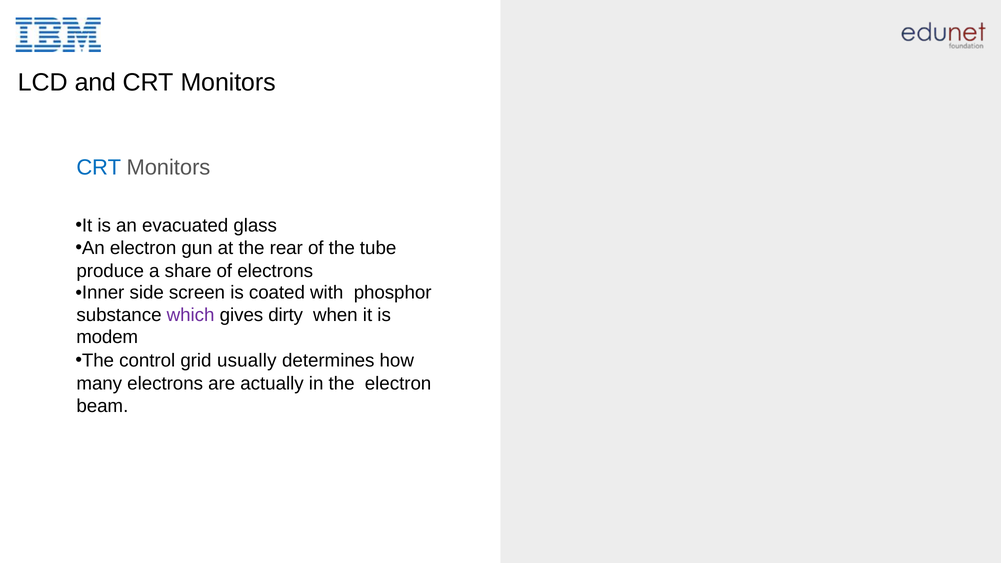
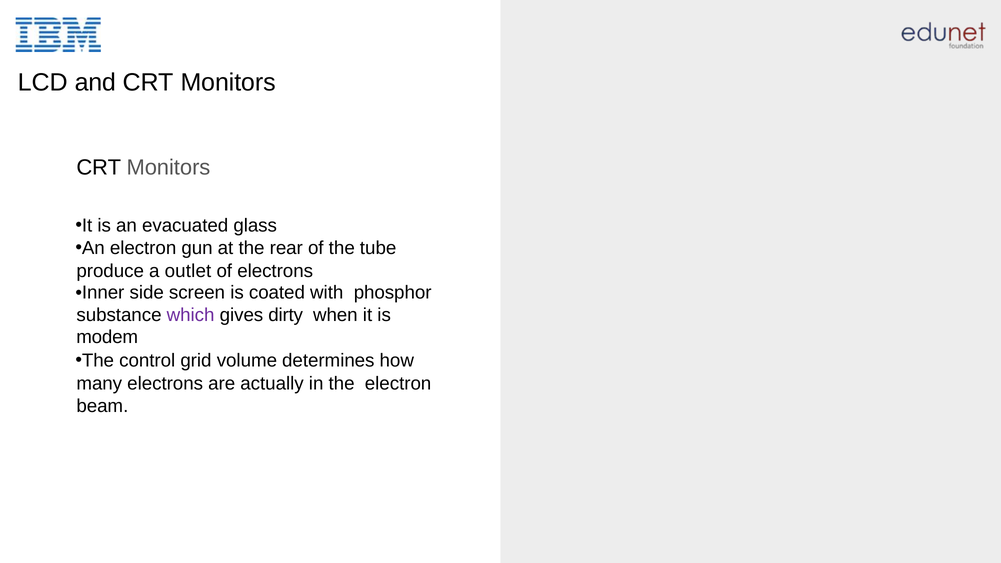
CRT at (99, 167) colour: blue -> black
share: share -> outlet
usually: usually -> volume
